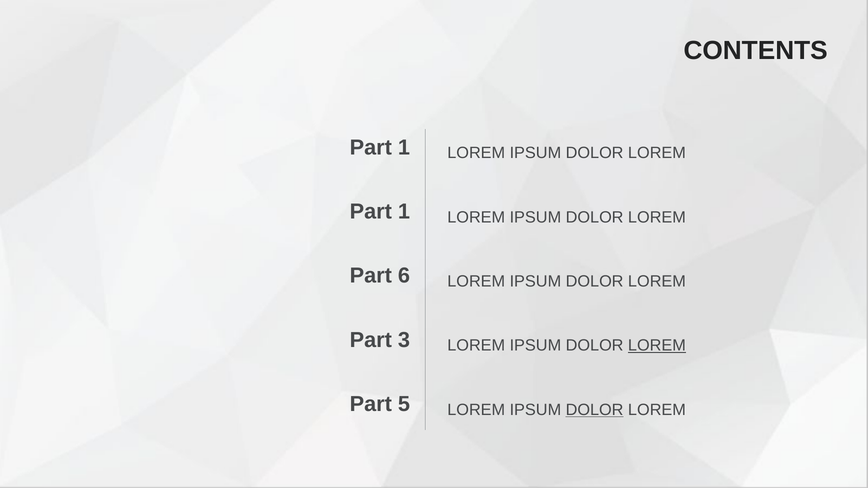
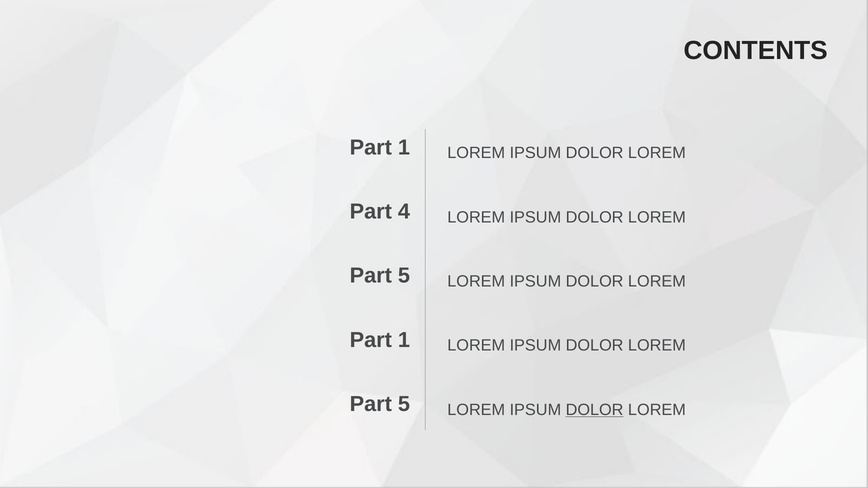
1 at (404, 212): 1 -> 4
6 at (404, 276): 6 -> 5
3 at (404, 340): 3 -> 1
LOREM at (657, 346) underline: present -> none
